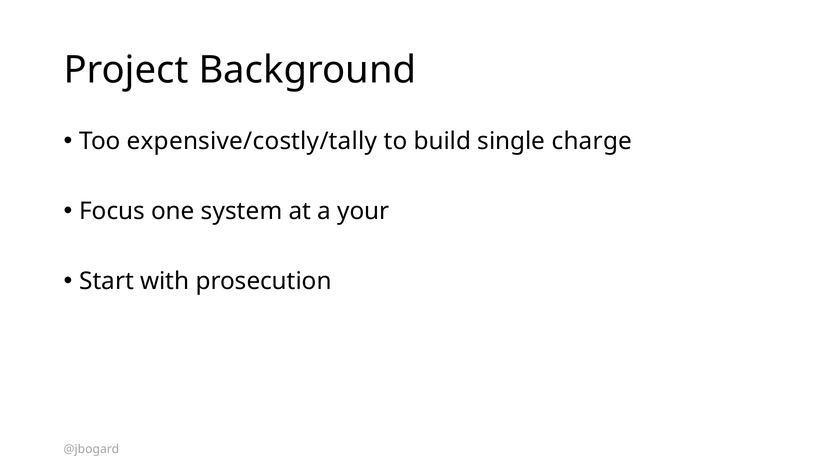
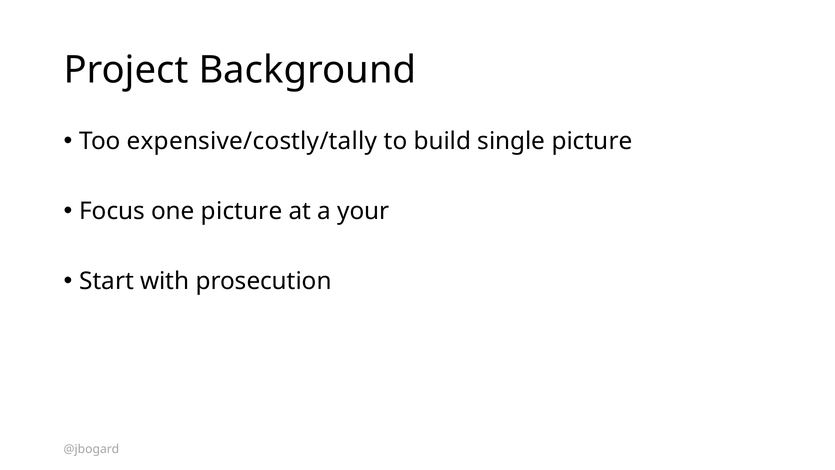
single charge: charge -> picture
one system: system -> picture
